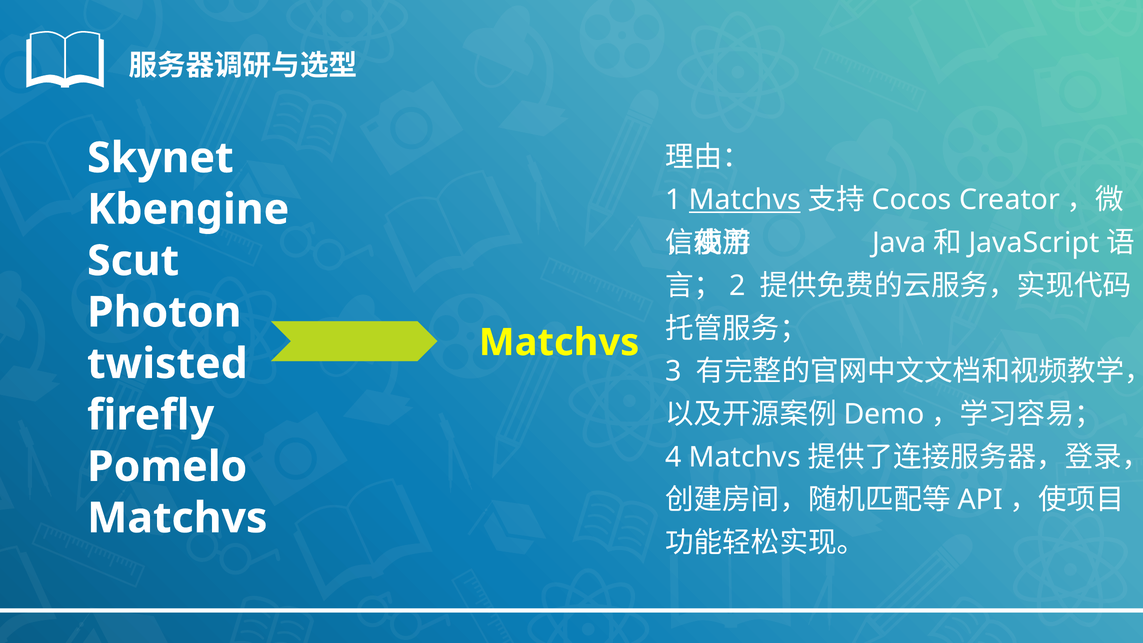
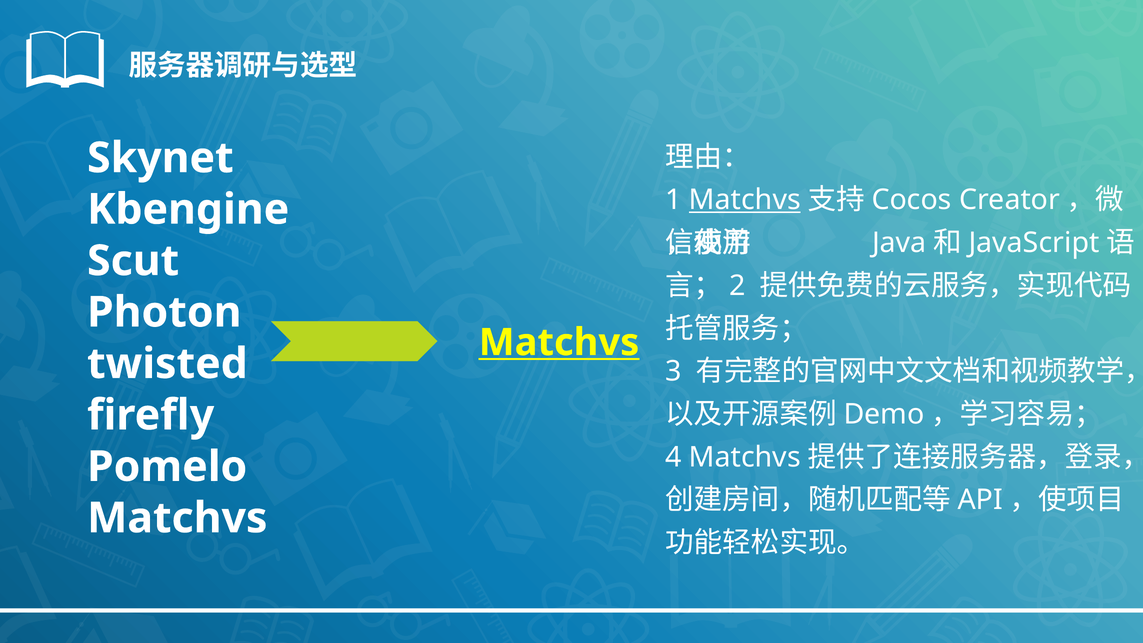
Matchvs at (559, 342) underline: none -> present
